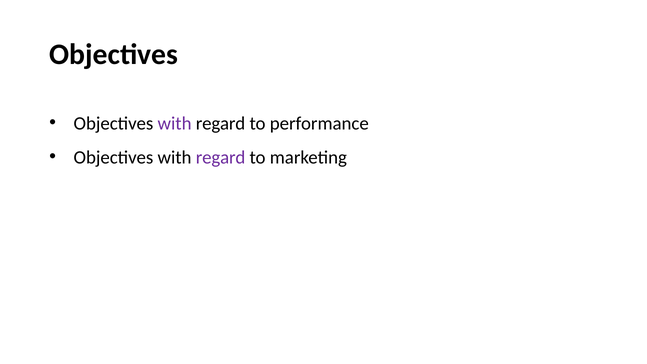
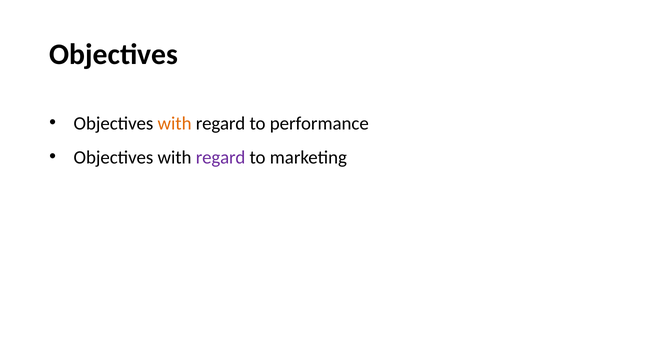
with at (175, 123) colour: purple -> orange
